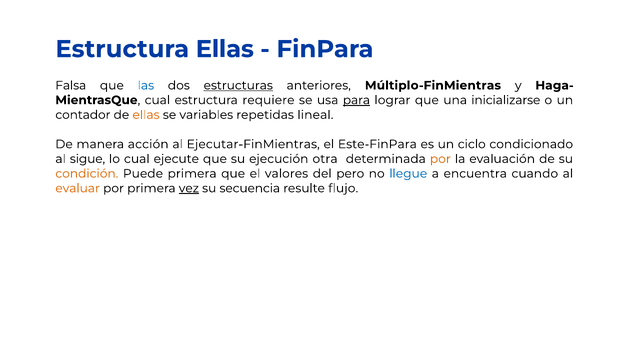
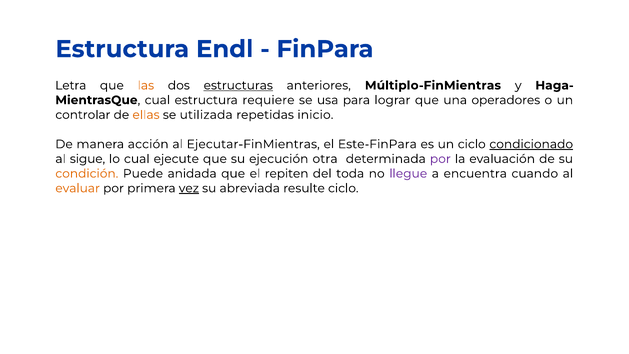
Estructura Ellas: Ellas -> Endl
Falsa: Falsa -> Letra
las colour: blue -> orange
para underline: present -> none
inicializarse: inicializarse -> operadores
contador: contador -> controlar
variables: variables -> utilizada
lineal: lineal -> inicio
condicionado underline: none -> present
por at (440, 159) colour: orange -> purple
Puede primera: primera -> anidada
valores: valores -> repiten
pero: pero -> toda
llegue colour: blue -> purple
secuencia: secuencia -> abreviada
resulte flujo: flujo -> ciclo
